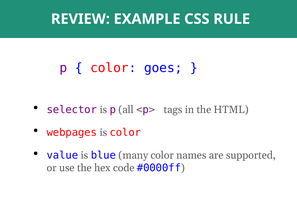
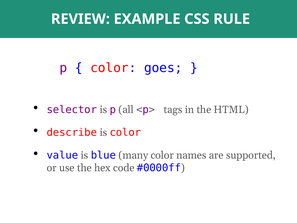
webpages: webpages -> describe
